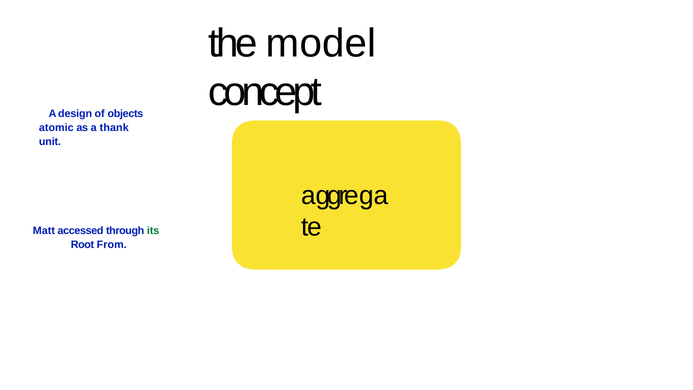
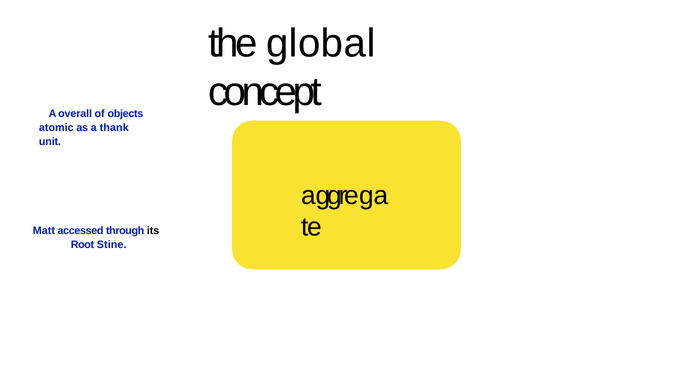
model: model -> global
design: design -> overall
its colour: green -> black
From: From -> Stine
